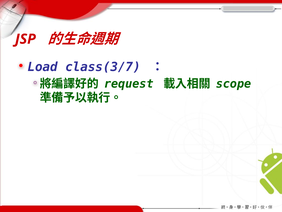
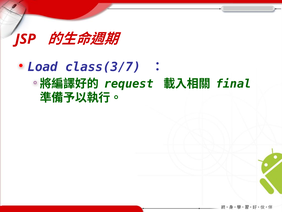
scope: scope -> final
